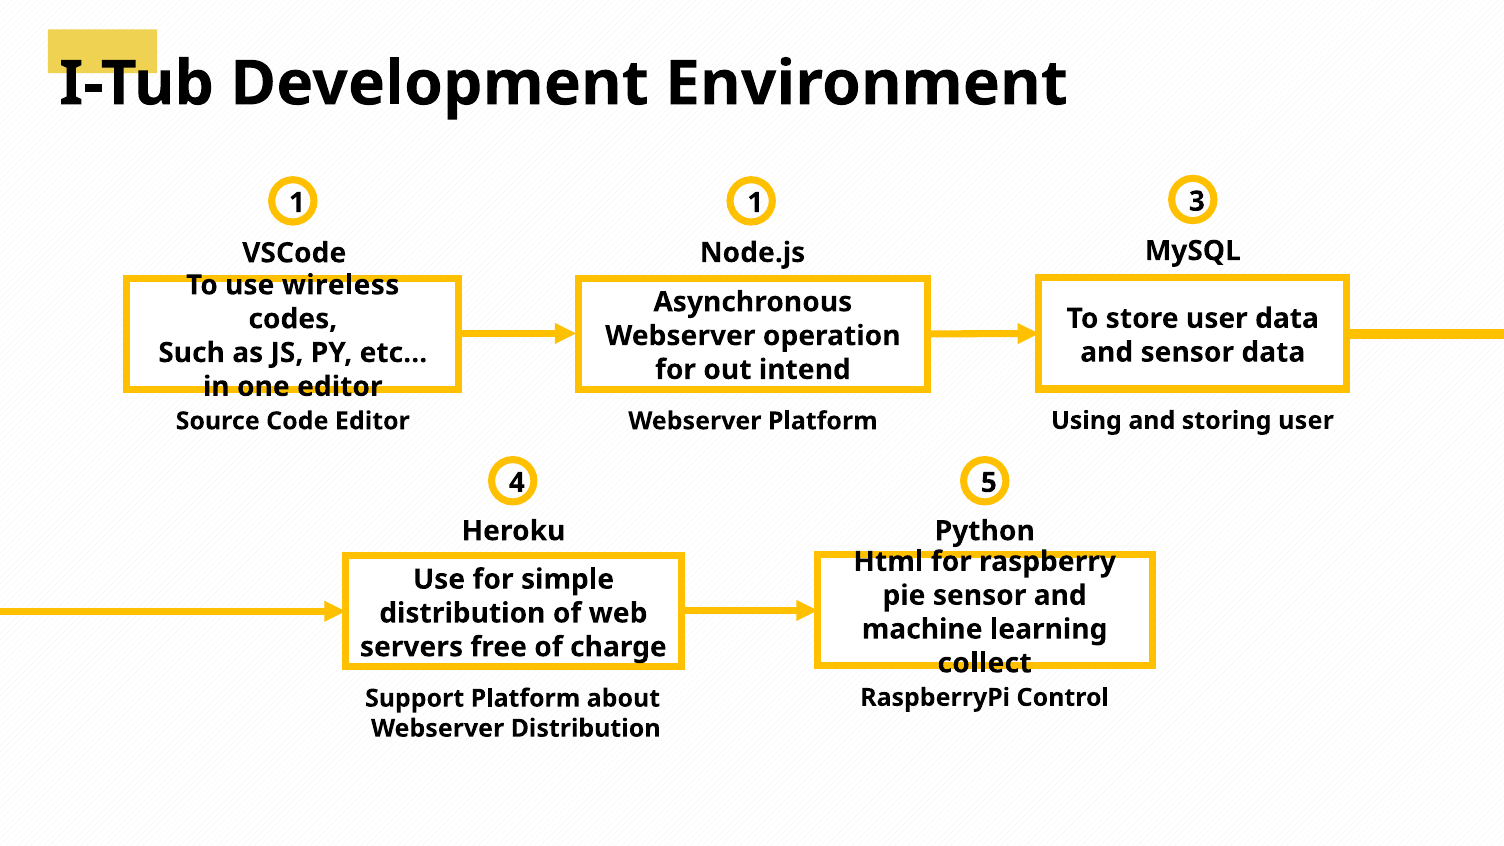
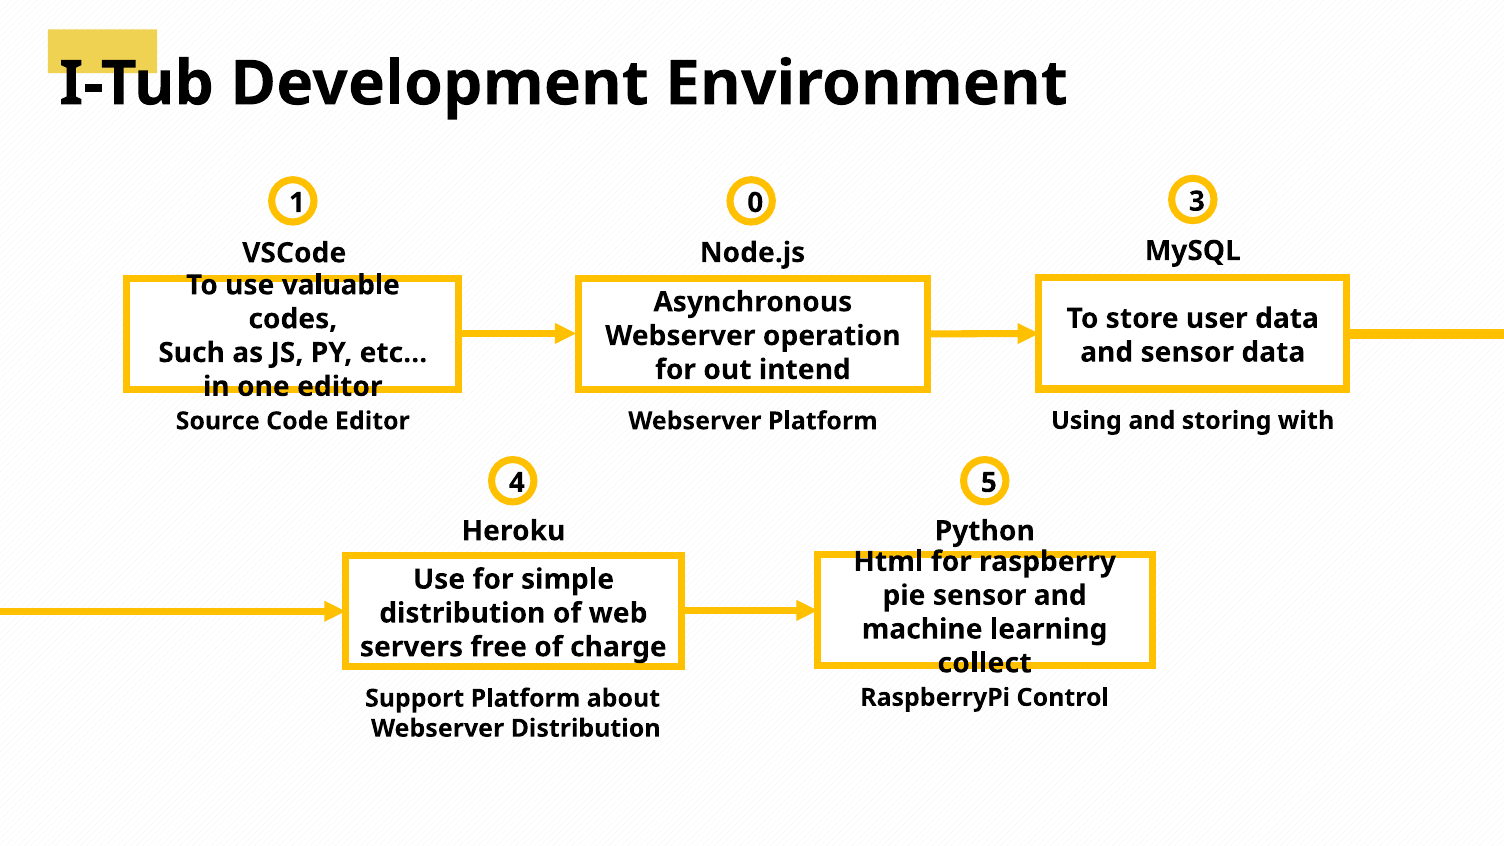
1 1: 1 -> 0
wireless: wireless -> valuable
storing user: user -> with
